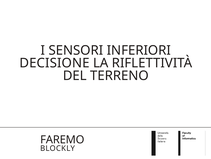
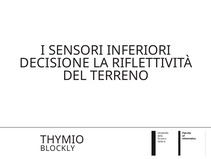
FAREMO: FAREMO -> THYMIO
